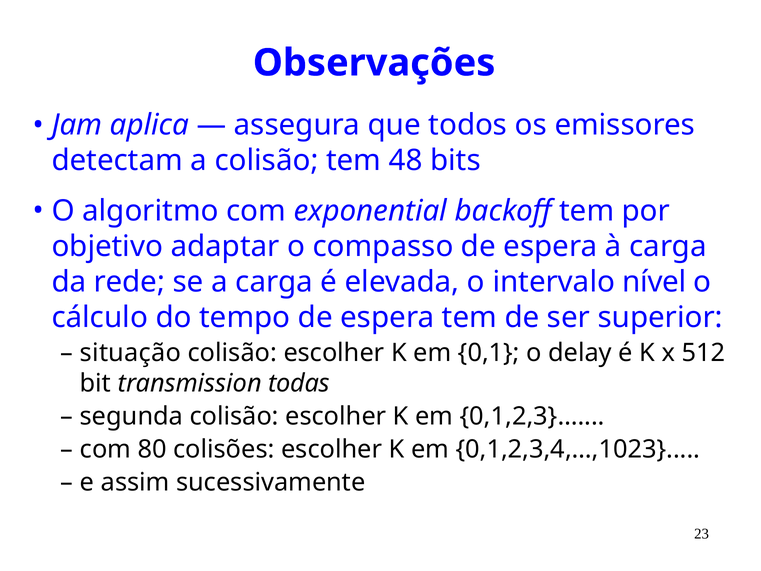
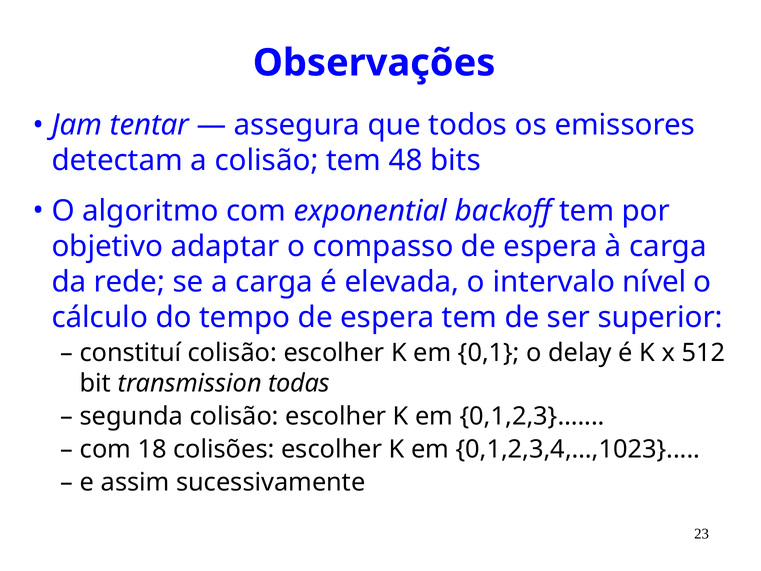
aplica: aplica -> tentar
situação: situação -> constituí
80: 80 -> 18
